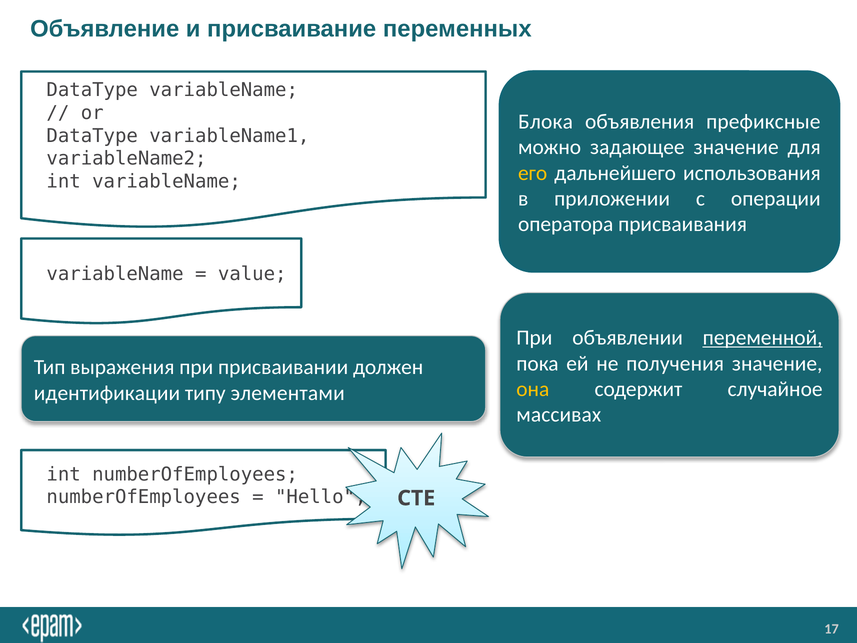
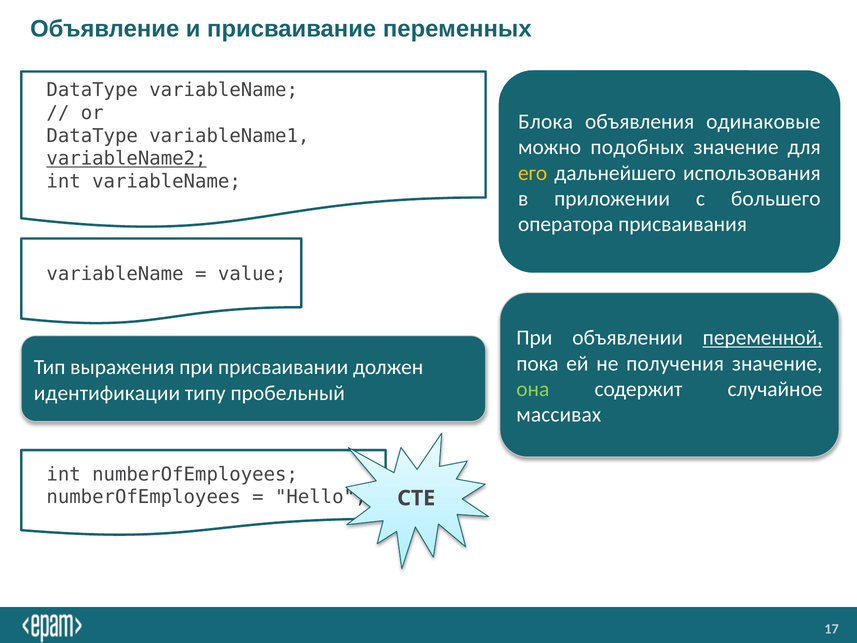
префиксные: префиксные -> одинаковые
задающее: задающее -> подобных
variableName2 underline: none -> present
операции: операции -> большего
она colour: yellow -> light green
элементами: элементами -> пробельный
